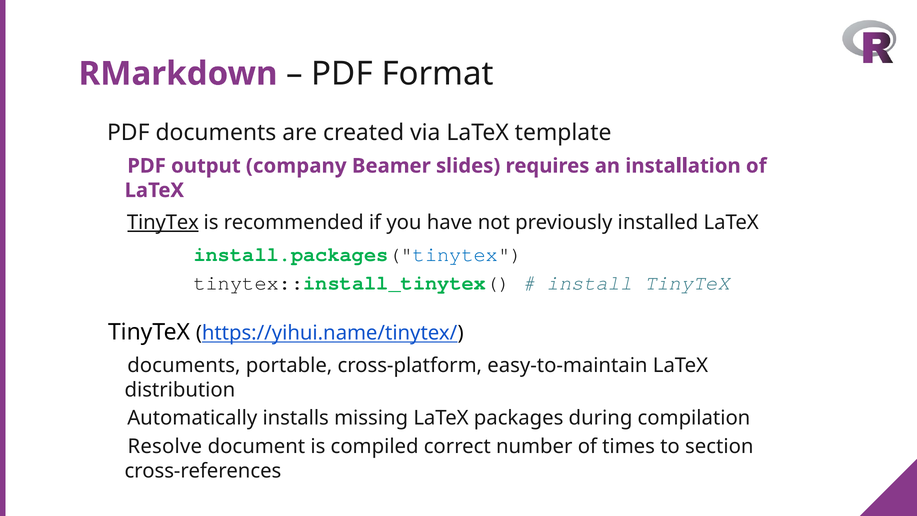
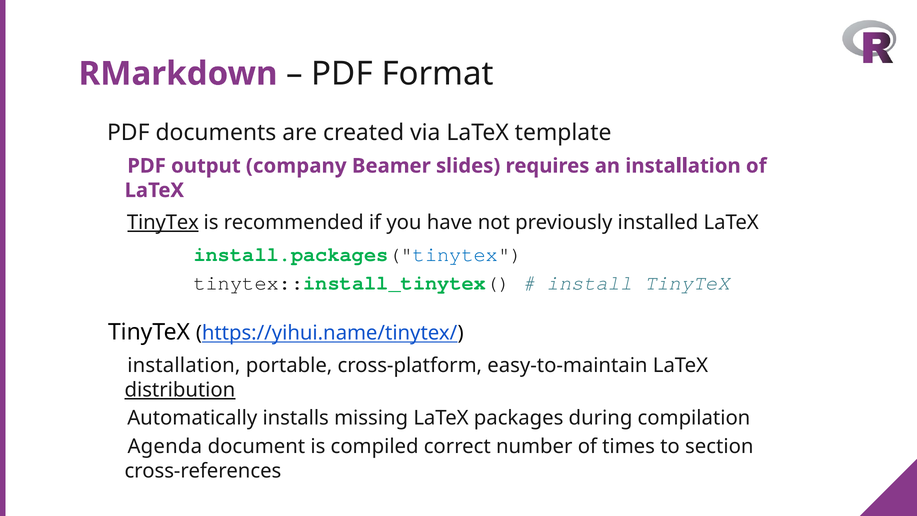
documents at (184, 365): documents -> installation
distribution underline: none -> present
Resolve: Resolve -> Agenda
